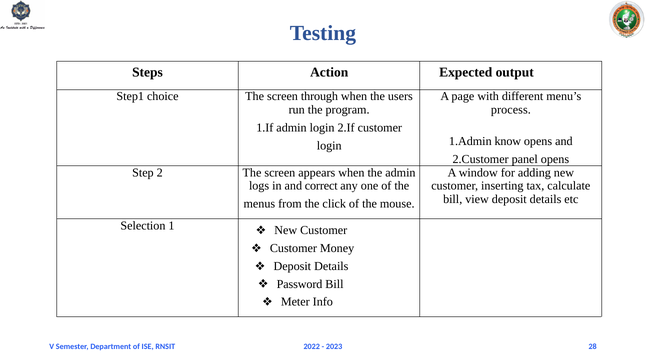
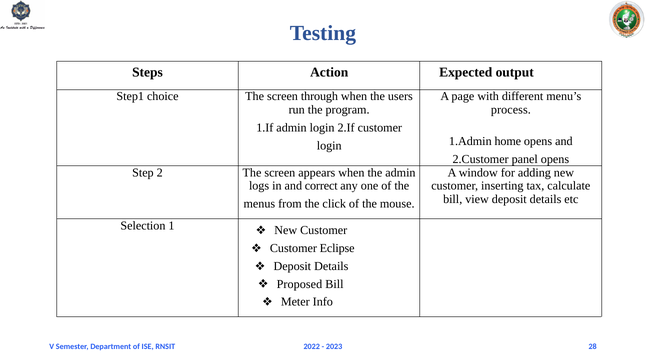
know: know -> home
Money: Money -> Eclipse
Password: Password -> Proposed
